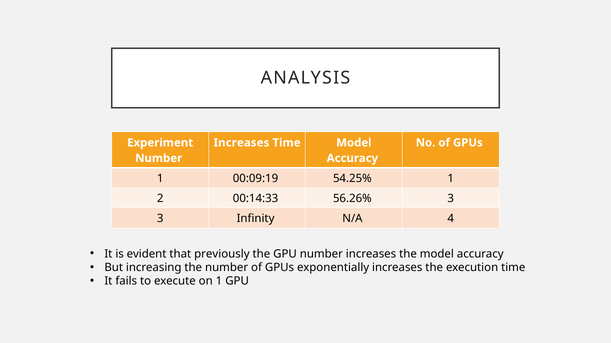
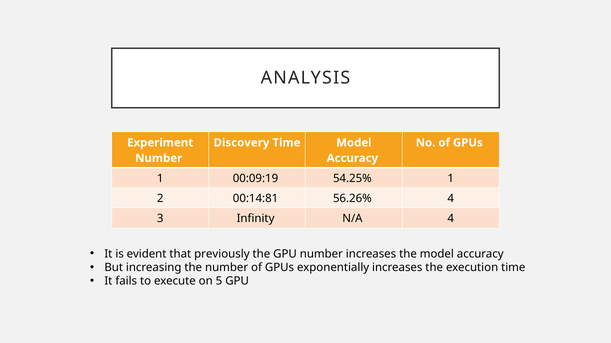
Increases at (241, 143): Increases -> Discovery
00:14:33: 00:14:33 -> 00:14:81
56.26% 3: 3 -> 4
on 1: 1 -> 5
